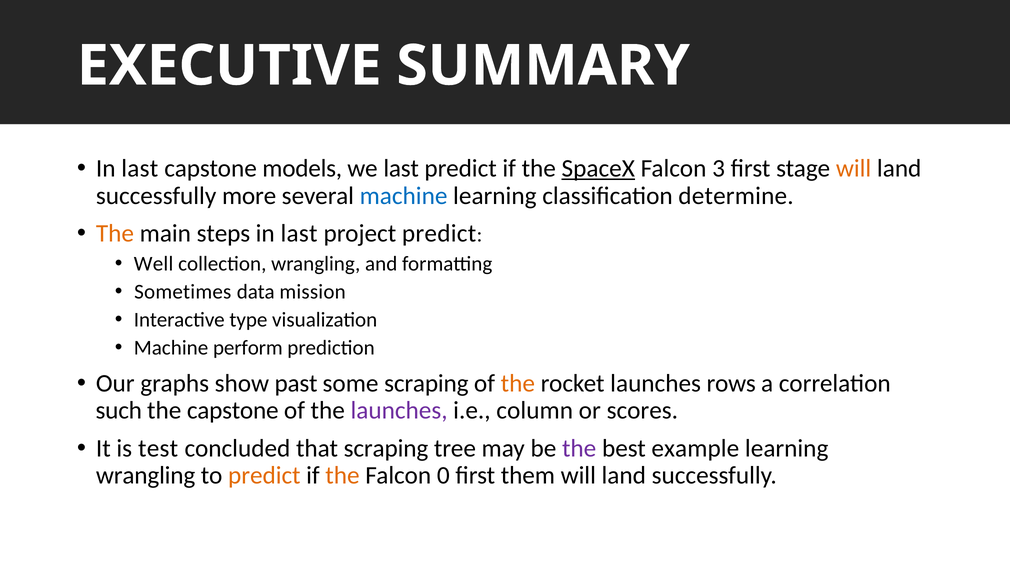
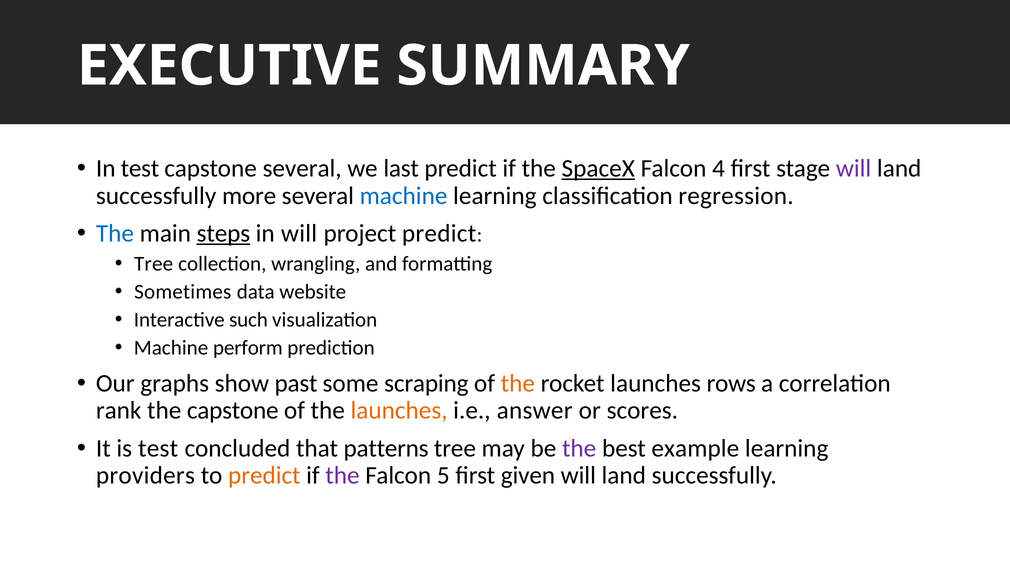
last at (140, 169): last -> test
capstone models: models -> several
3: 3 -> 4
will at (854, 169) colour: orange -> purple
determine: determine -> regression
The at (115, 234) colour: orange -> blue
steps underline: none -> present
last at (299, 234): last -> will
Well at (154, 264): Well -> Tree
mission: mission -> website
type: type -> such
such: such -> rank
launches at (399, 411) colour: purple -> orange
column: column -> answer
that scraping: scraping -> patterns
wrangling at (146, 476): wrangling -> providers
the at (342, 476) colour: orange -> purple
0: 0 -> 5
them: them -> given
